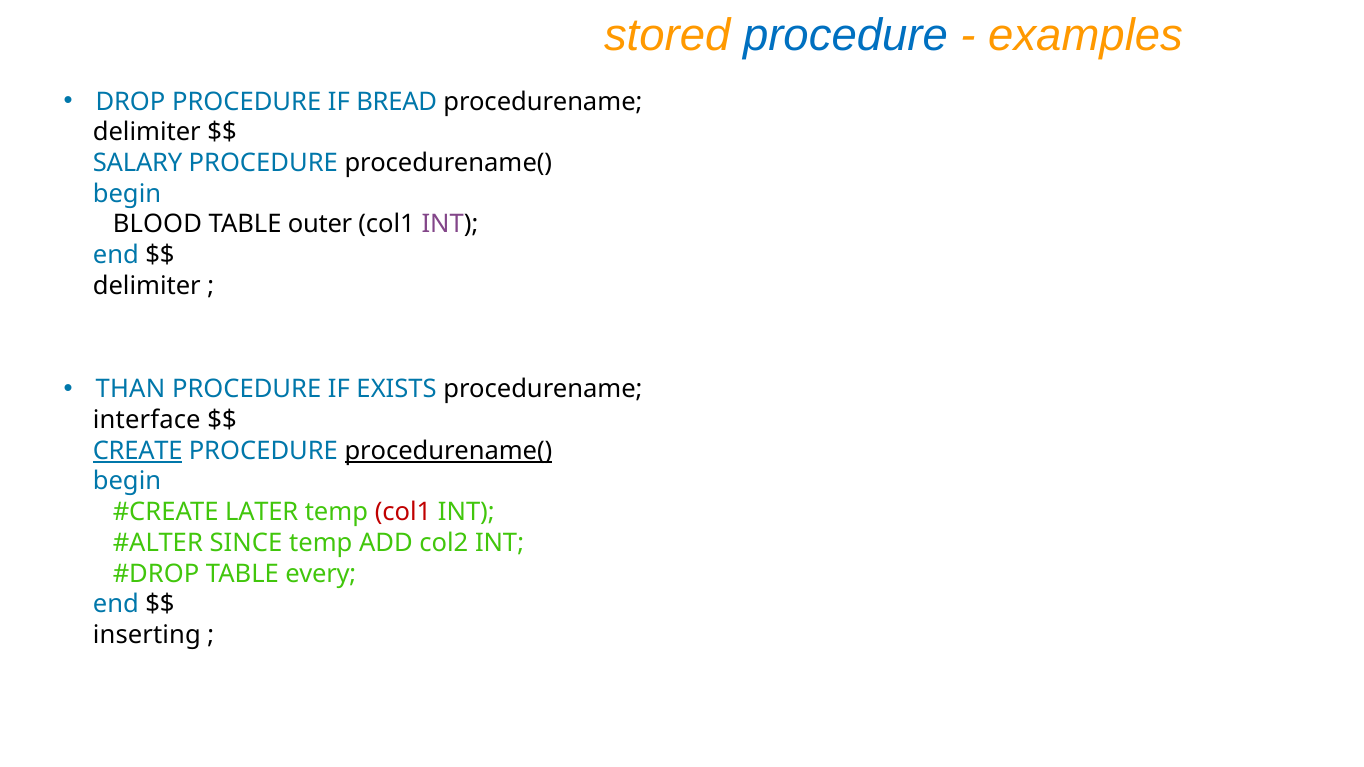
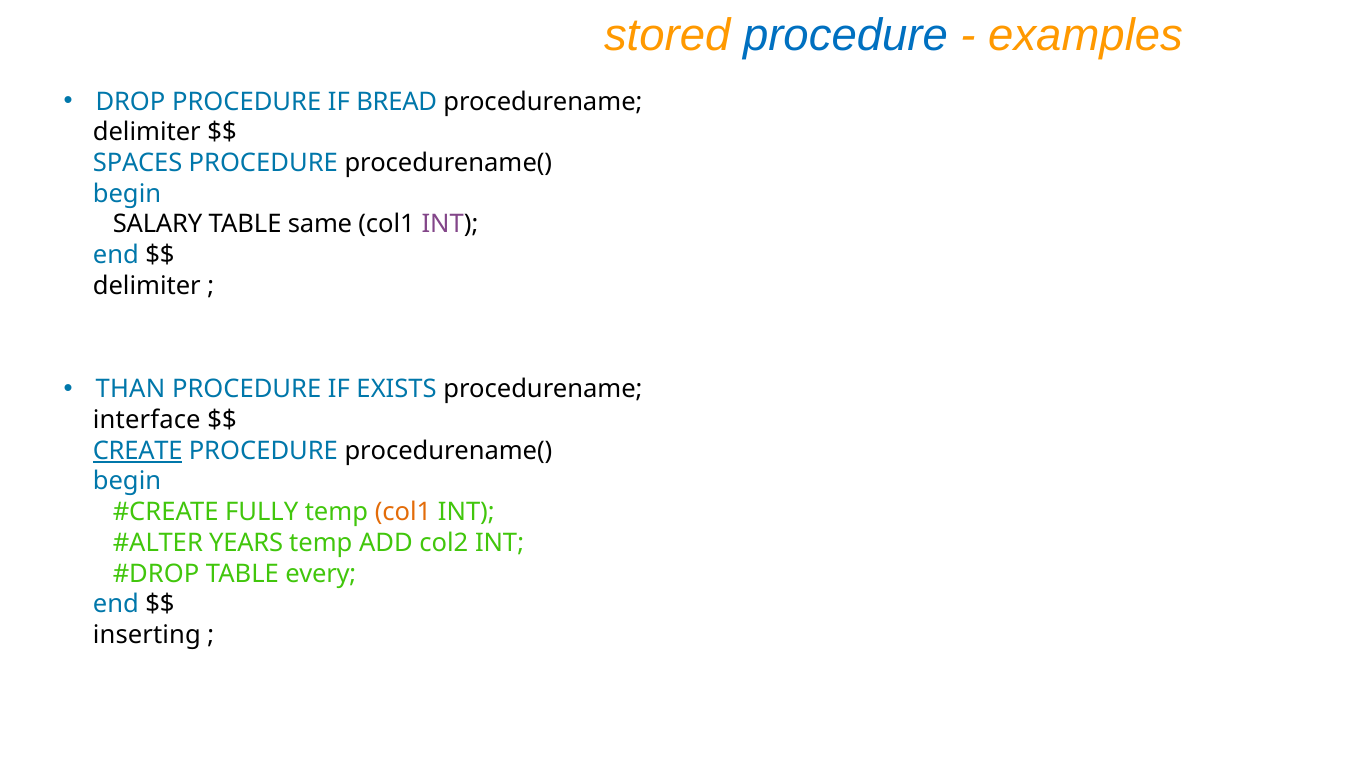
SALARY: SALARY -> SPACES
BLOOD: BLOOD -> SALARY
outer: outer -> same
procedurename( at (448, 451) underline: present -> none
LATER: LATER -> FULLY
col1 at (403, 512) colour: red -> orange
SINCE: SINCE -> YEARS
